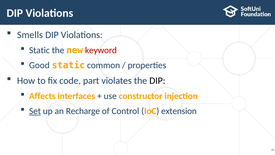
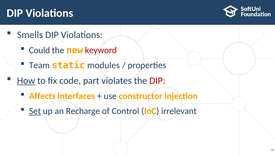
Static at (39, 50): Static -> Could
Good: Good -> Team
common: common -> modules
How underline: none -> present
DIP at (157, 81) colour: black -> red
extension: extension -> irrelevant
